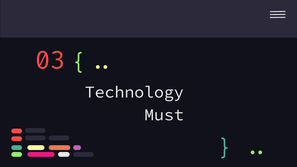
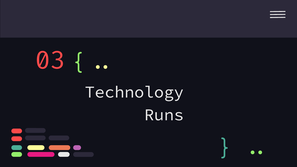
Must: Must -> Runs
